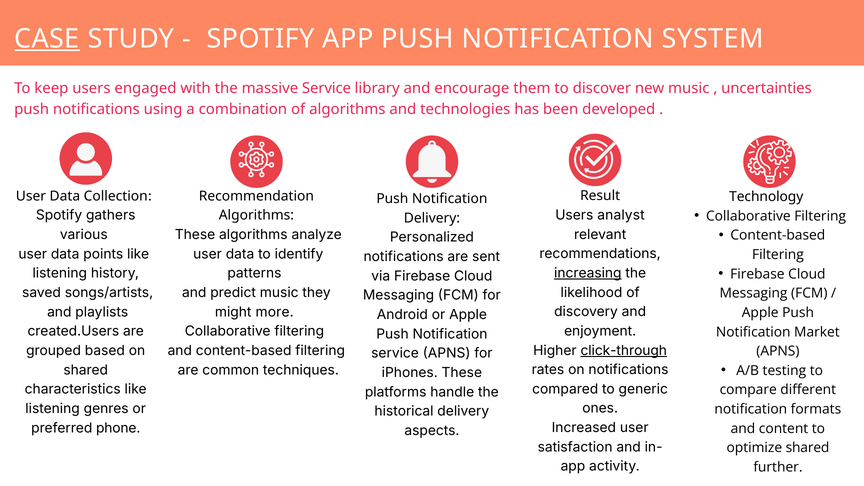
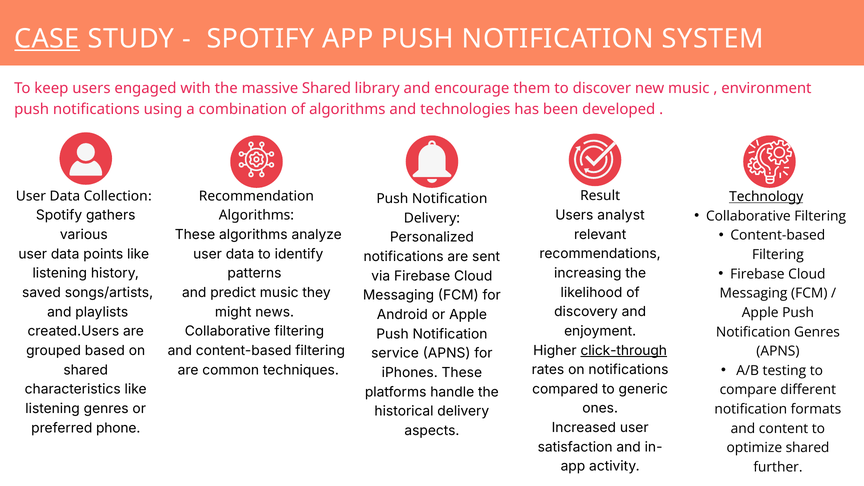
massive Service: Service -> Shared
uncertainties: uncertainties -> environment
Technology underline: none -> present
increasing underline: present -> none
more: more -> news
Notification Market: Market -> Genres
